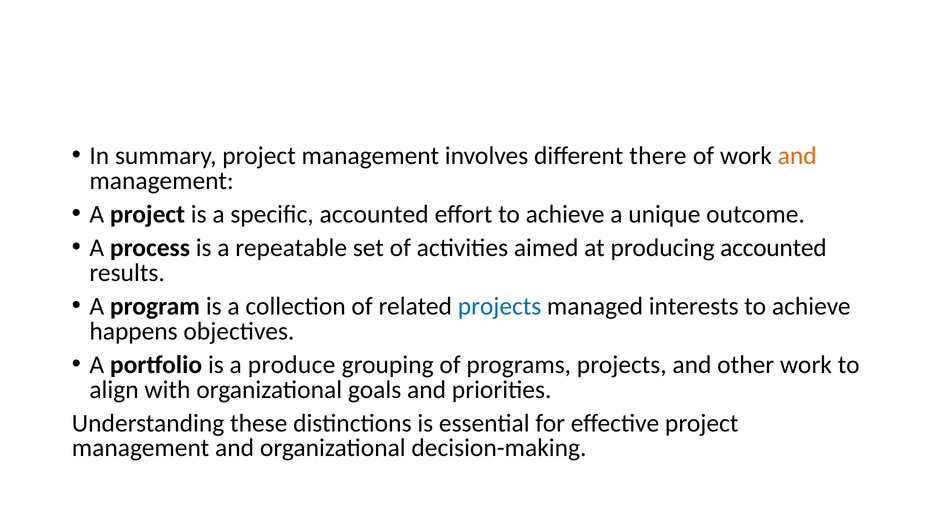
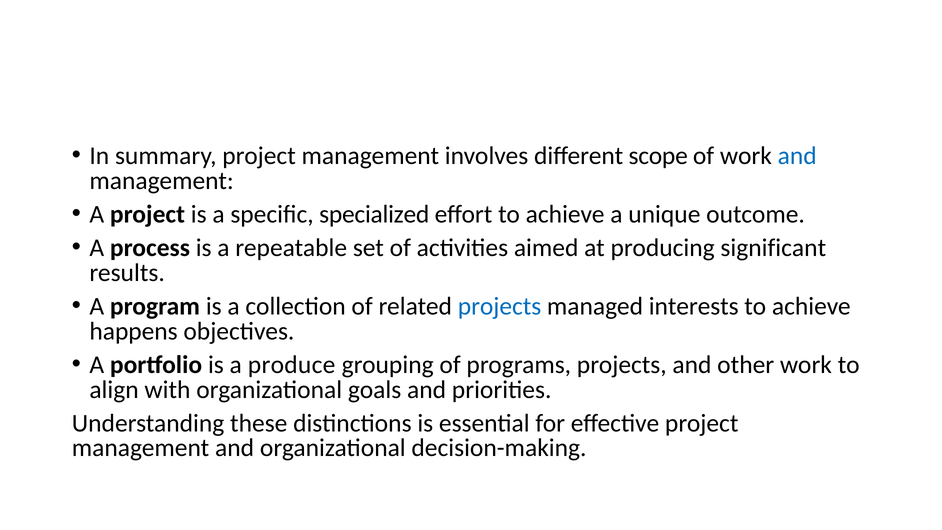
there: there -> scope
and at (797, 156) colour: orange -> blue
specific accounted: accounted -> specialized
producing accounted: accounted -> significant
